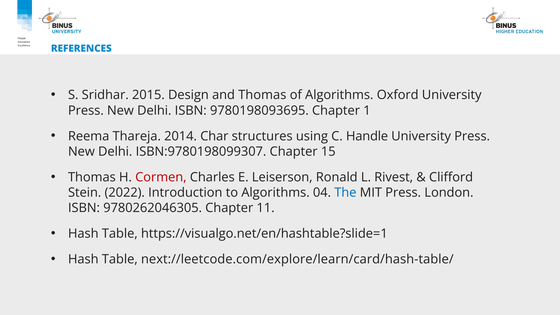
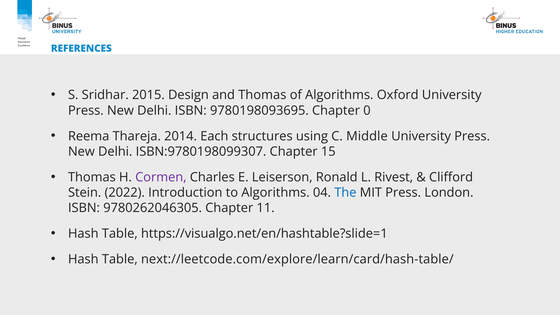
1: 1 -> 0
Char: Char -> Each
Handle: Handle -> Middle
Cormen colour: red -> purple
